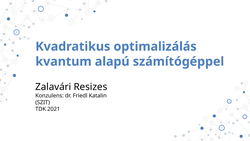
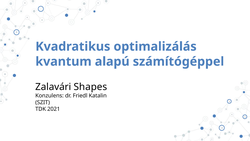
Resizes: Resizes -> Shapes
